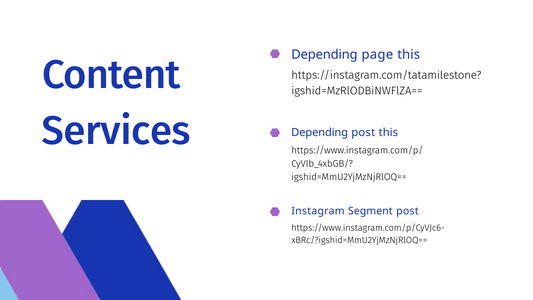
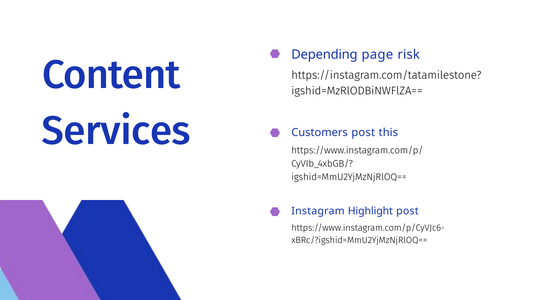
page this: this -> risk
Depending at (320, 132): Depending -> Customers
Segment: Segment -> Highlight
